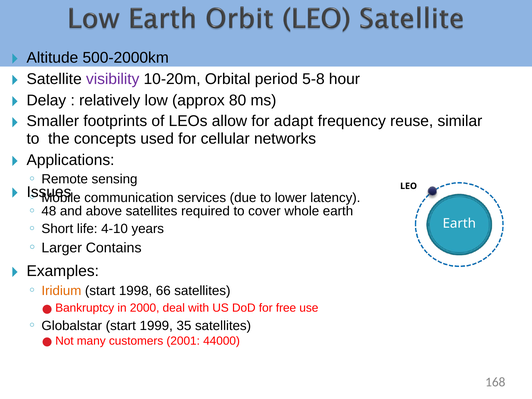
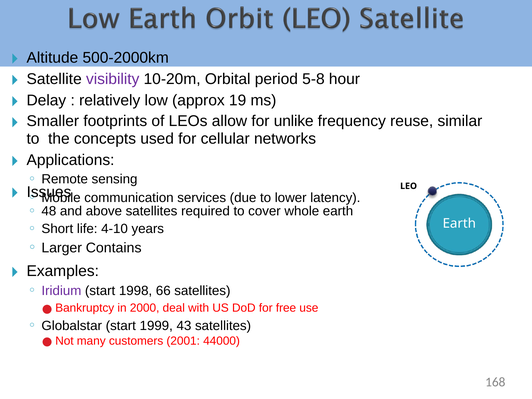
80: 80 -> 19
adapt: adapt -> unlike
Iridium colour: orange -> purple
35: 35 -> 43
